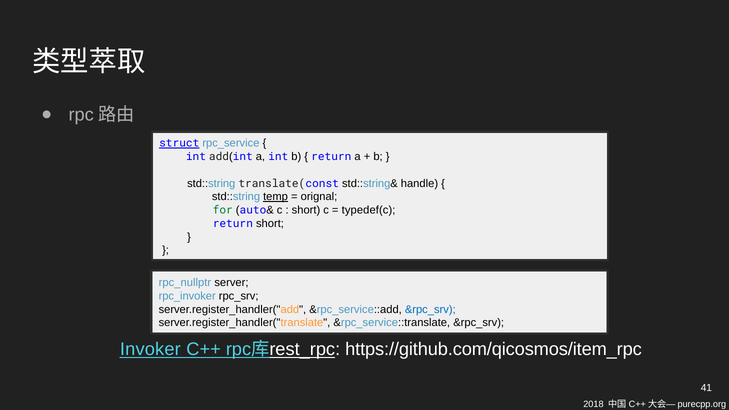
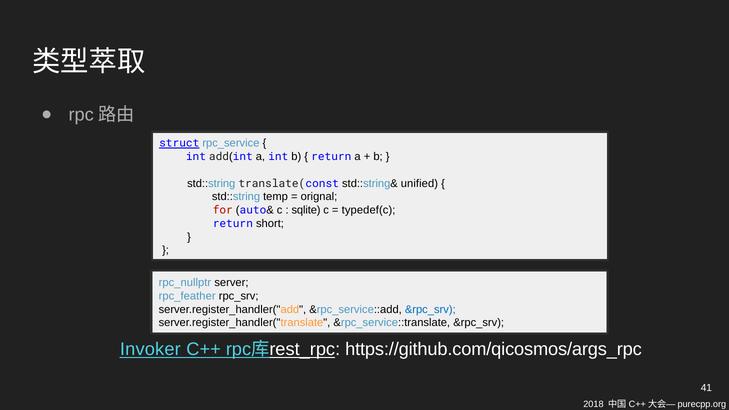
handle: handle -> unified
temp underline: present -> none
for colour: green -> red
short at (306, 210): short -> sqlite
rpc_invoker: rpc_invoker -> rpc_feather
https://github.com/qicosmos/item_rpc: https://github.com/qicosmos/item_rpc -> https://github.com/qicosmos/args_rpc
